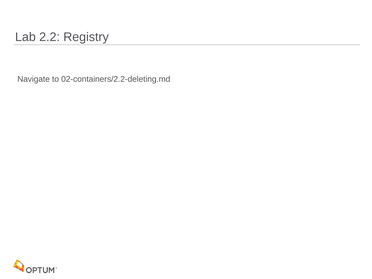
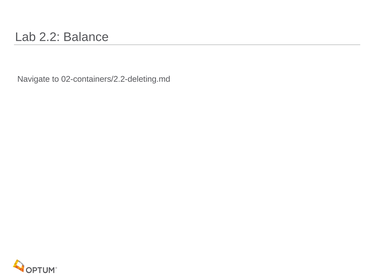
Registry: Registry -> Balance
